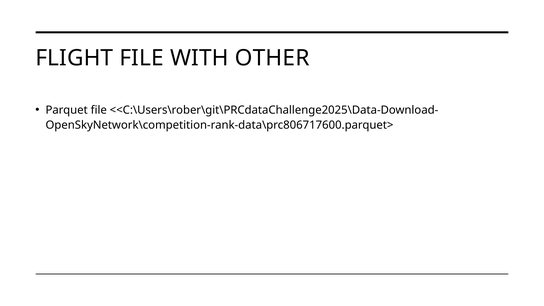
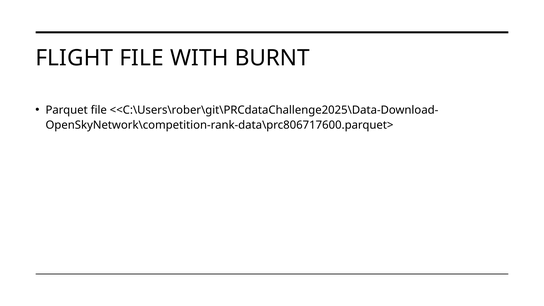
OTHER: OTHER -> BURNT
